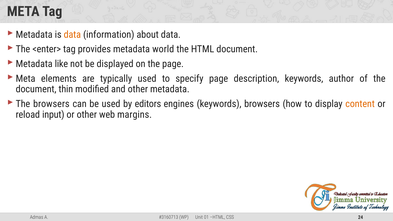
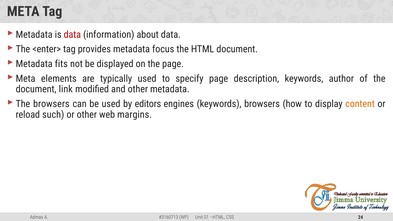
data at (72, 35) colour: orange -> red
world: world -> focus
like: like -> fits
thin: thin -> link
input: input -> such
